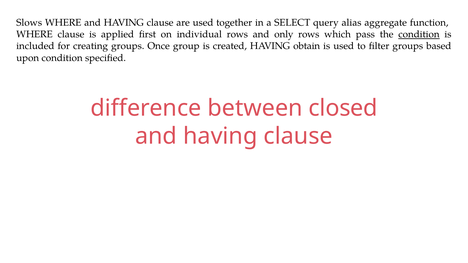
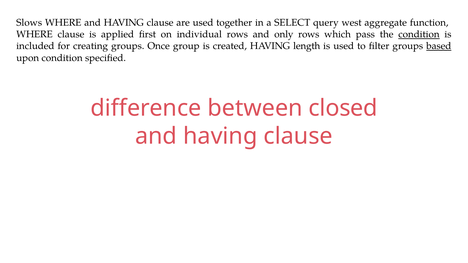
alias: alias -> west
obtain: obtain -> length
based underline: none -> present
